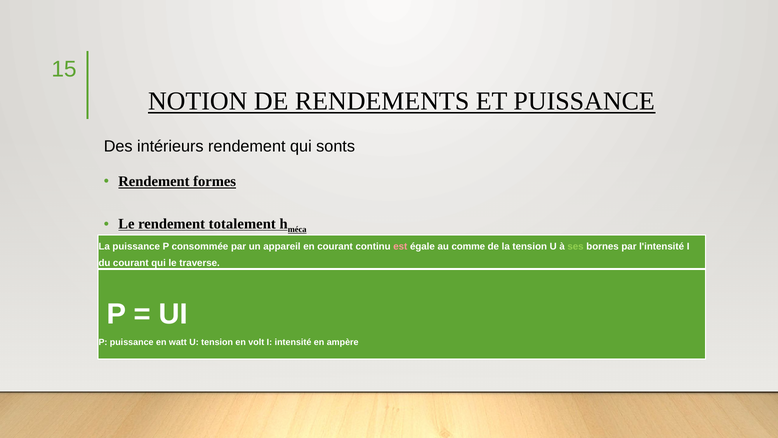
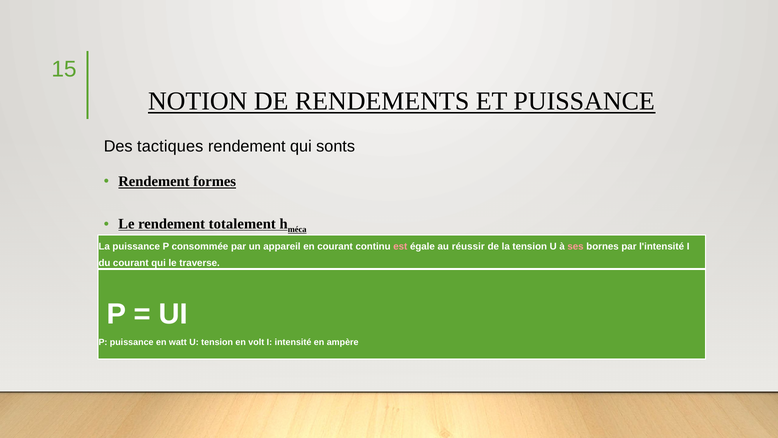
intérieurs: intérieurs -> tactiques
comme: comme -> réussir
ses colour: light green -> pink
